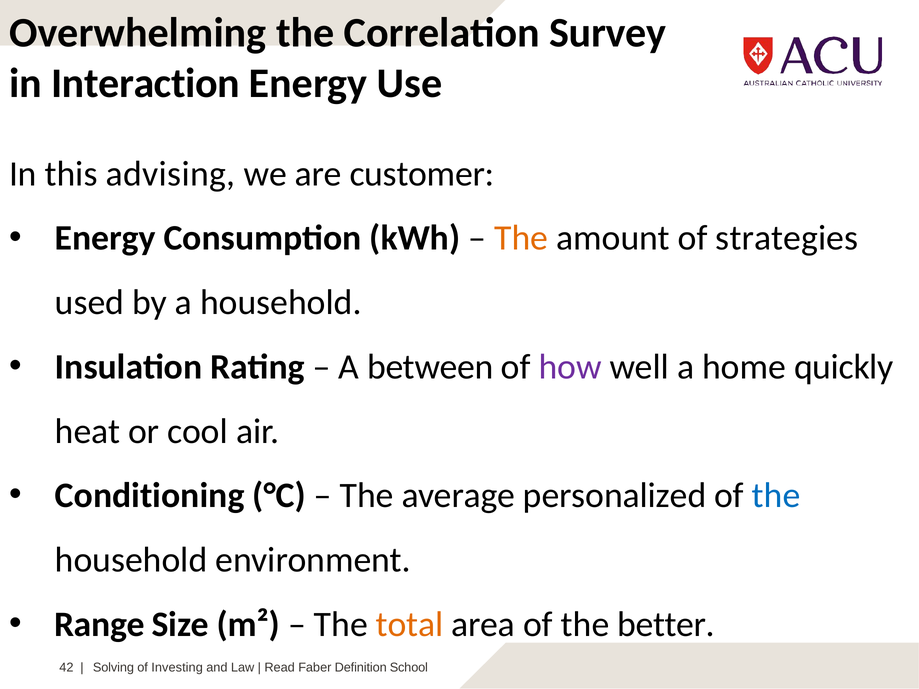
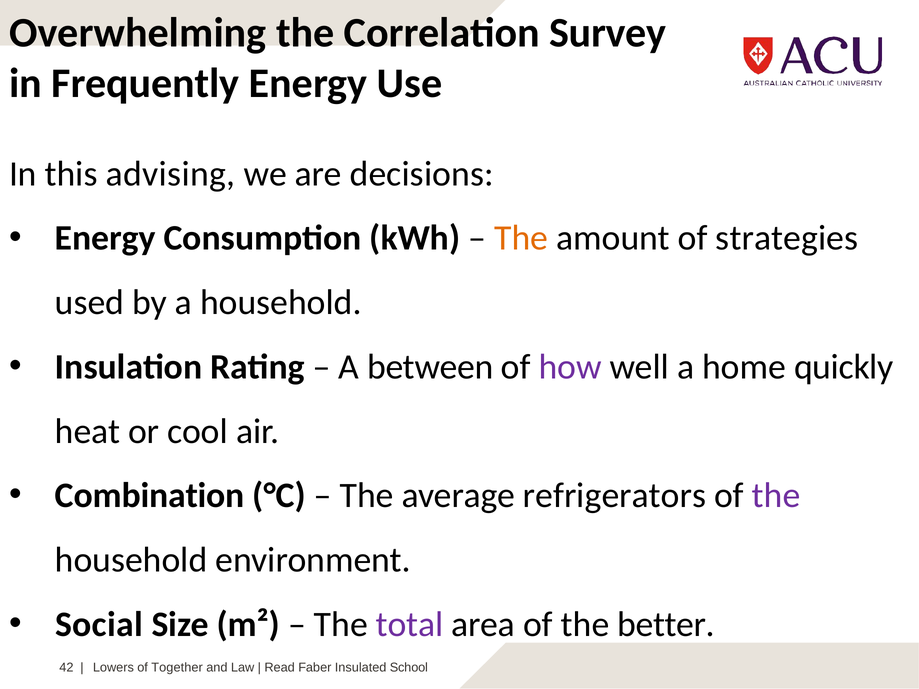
Interaction: Interaction -> Frequently
customer: customer -> decisions
Conditioning: Conditioning -> Combination
personalized: personalized -> refrigerators
the at (776, 496) colour: blue -> purple
Range: Range -> Social
total colour: orange -> purple
Solving: Solving -> Lowers
Investing: Investing -> Together
Definition: Definition -> Insulated
